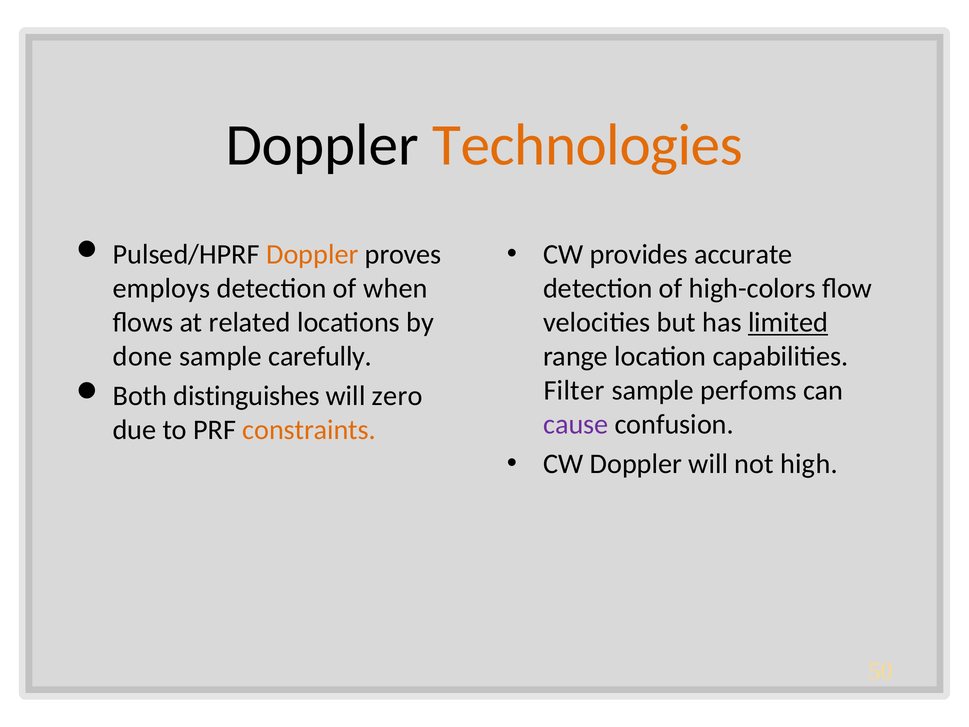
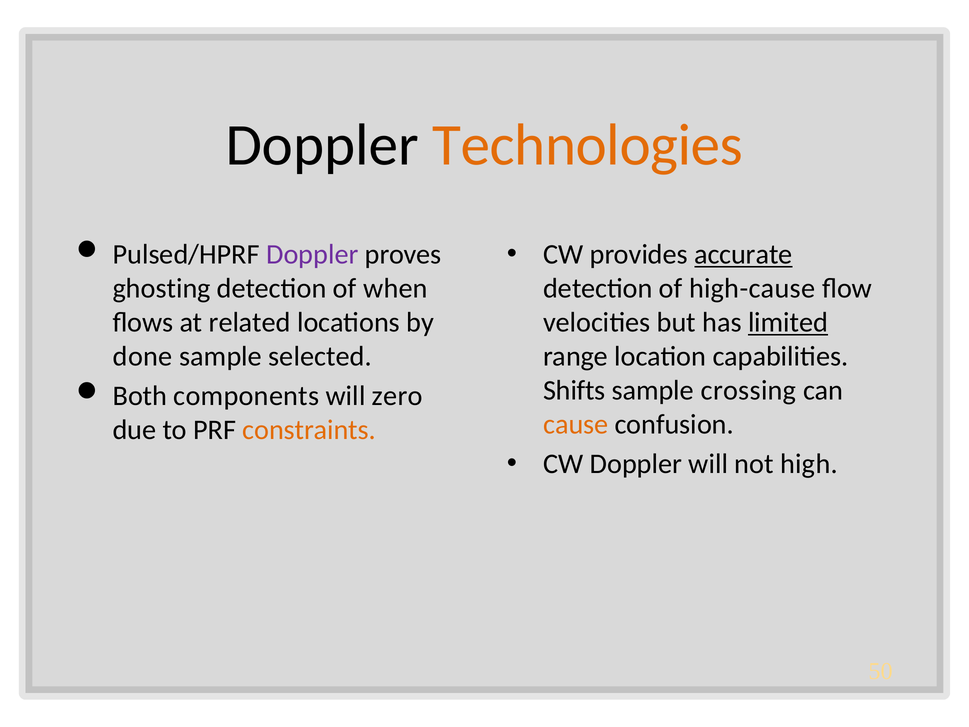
Doppler at (312, 255) colour: orange -> purple
accurate underline: none -> present
employs: employs -> ghosting
high-colors: high-colors -> high-cause
carefully: carefully -> selected
Filter: Filter -> Shifts
perfoms: perfoms -> crossing
distinguishes: distinguishes -> components
cause colour: purple -> orange
